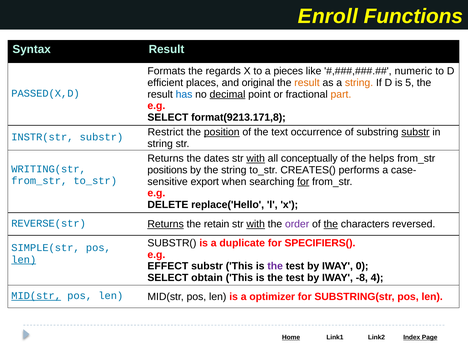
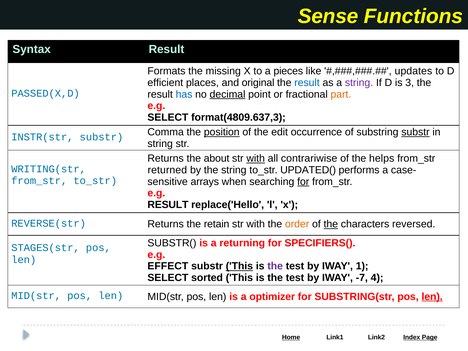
Enroll: Enroll -> Sense
regards: regards -> missing
numeric: numeric -> updates
result at (307, 83) colour: orange -> blue
string at (359, 83) colour: orange -> purple
5: 5 -> 3
format(9213.171,8: format(9213.171,8 -> format(4809.637,3
Restrict: Restrict -> Comma
text: text -> edit
dates: dates -> about
conceptually: conceptually -> contrariwise
positions: positions -> returned
CREATES(: CREATES( -> UPDATED(
export: export -> arrays
DELETE at (168, 205): DELETE -> RESULT
Returns at (166, 224) underline: present -> none
with at (256, 224) underline: present -> none
order colour: purple -> orange
duplicate: duplicate -> returning
SIMPLE(str: SIMPLE(str -> STAGES(str
len at (24, 260) underline: present -> none
This at (239, 266) underline: none -> present
0: 0 -> 1
obtain: obtain -> sorted
-8: -8 -> -7
MID(str at (36, 296) underline: present -> none
len at (432, 297) underline: none -> present
